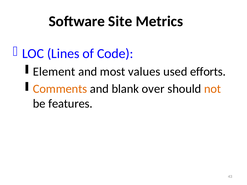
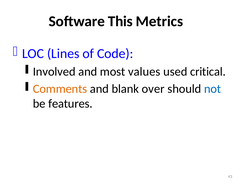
Site: Site -> This
Element: Element -> Involved
efforts: efforts -> critical
not colour: orange -> blue
